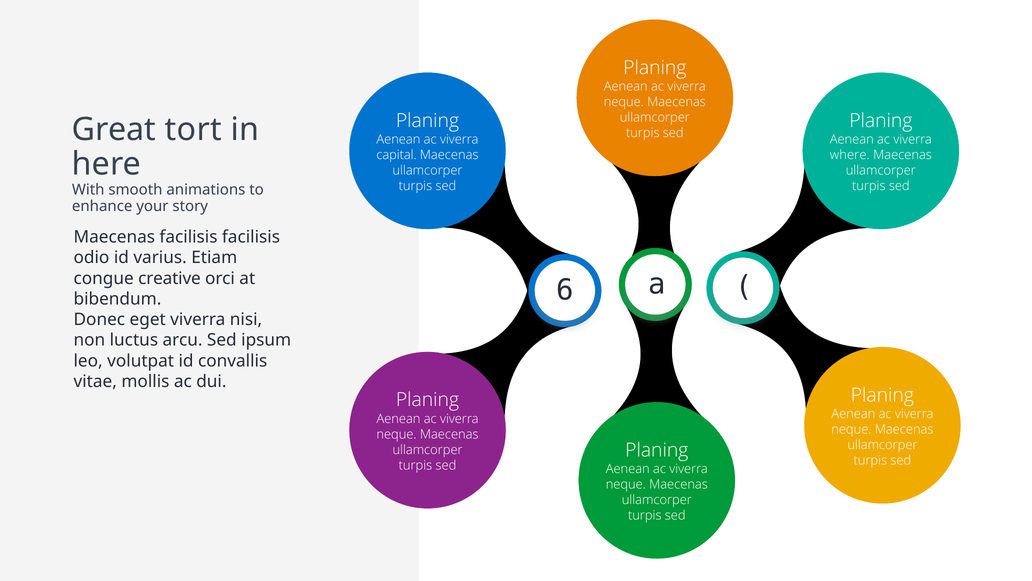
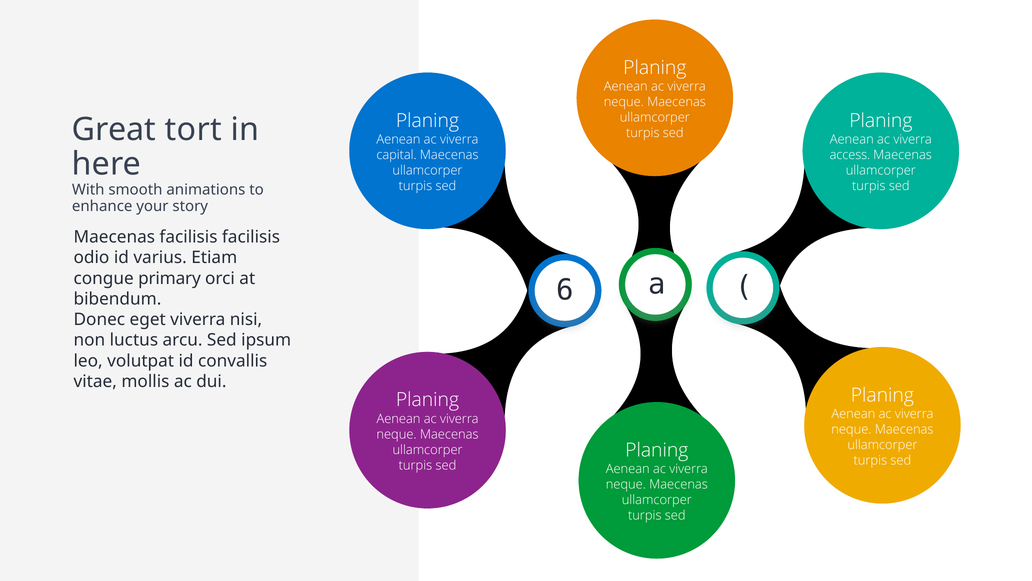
where: where -> access
creative: creative -> primary
